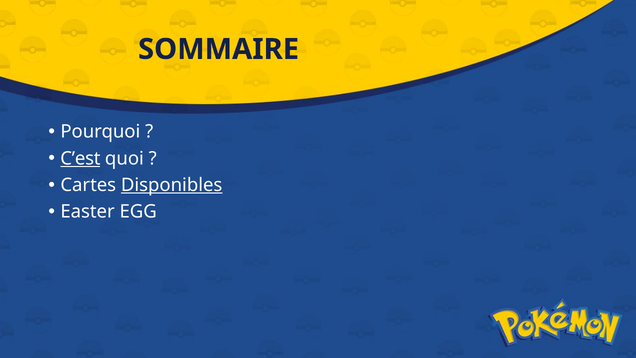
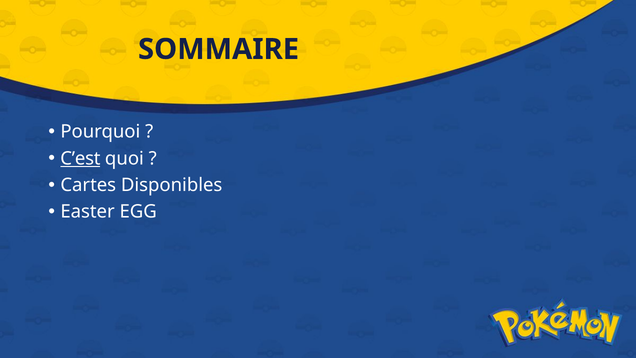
Disponibles underline: present -> none
